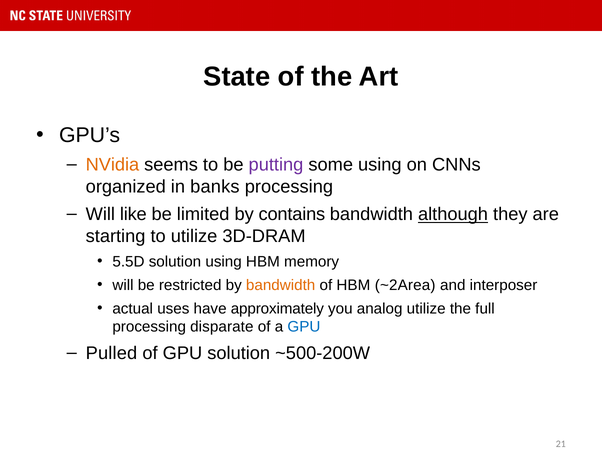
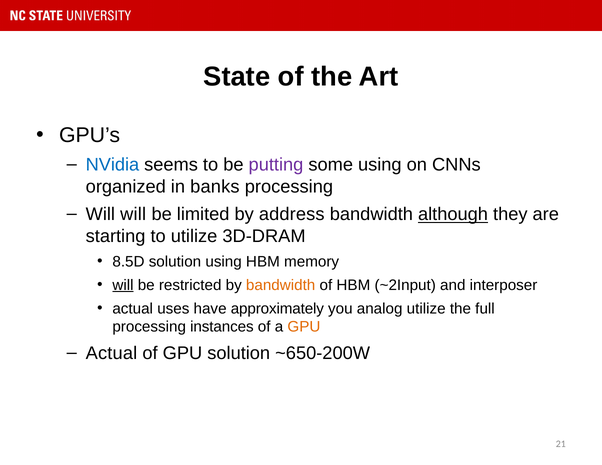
NVidia colour: orange -> blue
Will like: like -> will
contains: contains -> address
5.5D: 5.5D -> 8.5D
will at (123, 285) underline: none -> present
~2Area: ~2Area -> ~2Input
disparate: disparate -> instances
GPU at (304, 327) colour: blue -> orange
Pulled at (111, 353): Pulled -> Actual
~500-200W: ~500-200W -> ~650-200W
